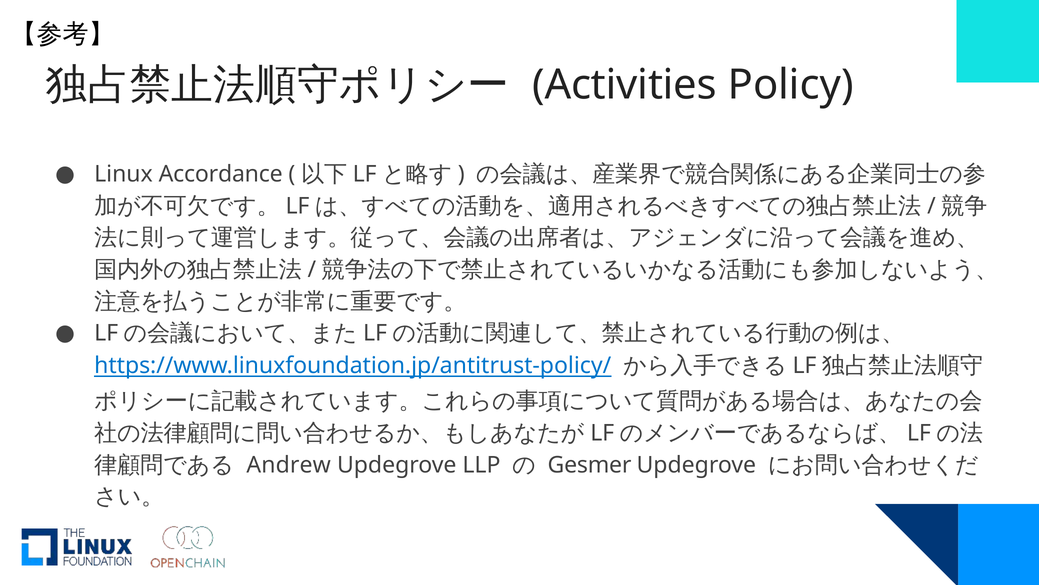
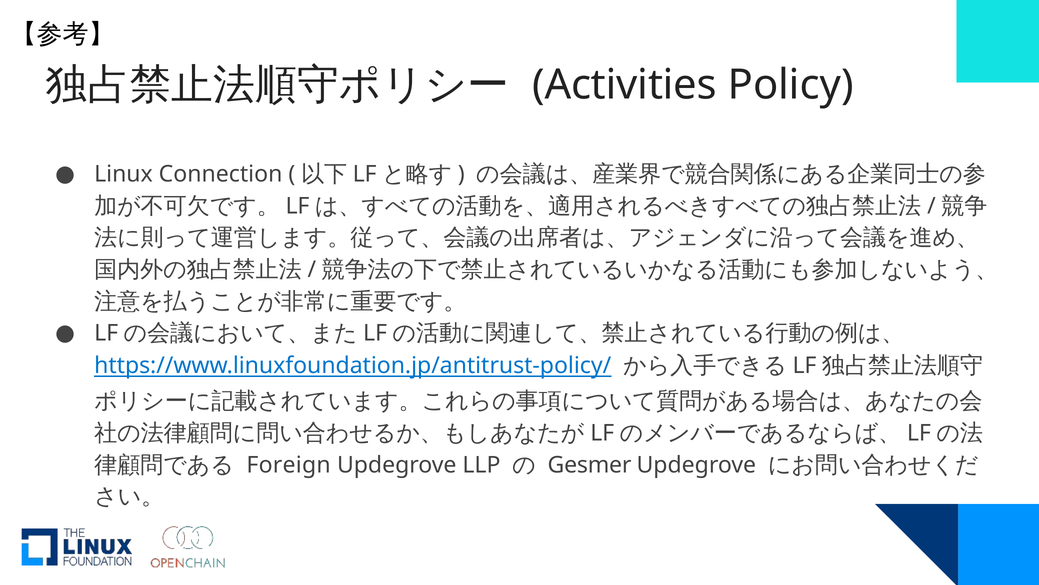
Accordance: Accordance -> Connection
Andrew: Andrew -> Foreign
